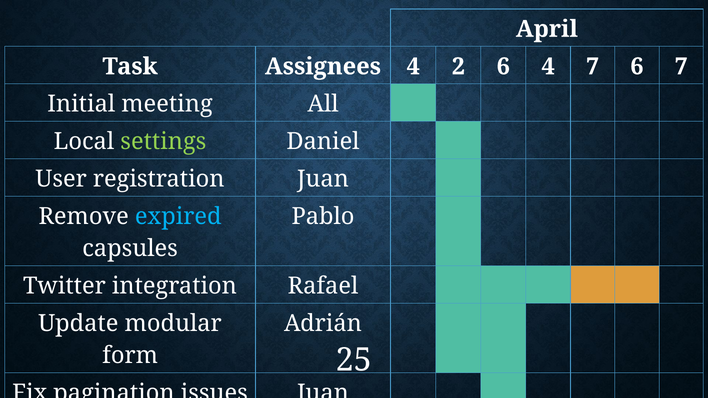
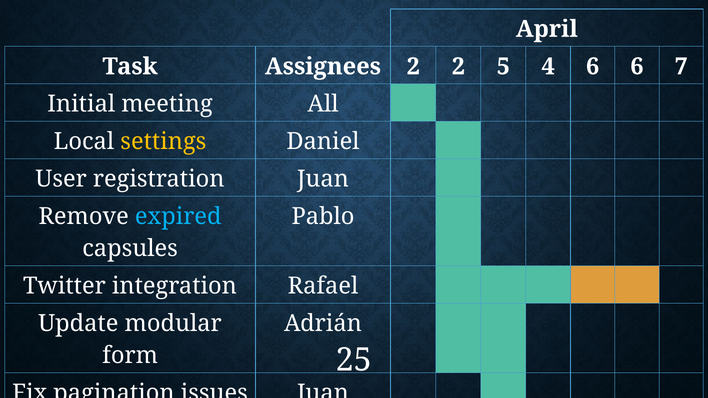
Assignees 4: 4 -> 2
2 6: 6 -> 5
4 7: 7 -> 6
settings colour: light green -> yellow
